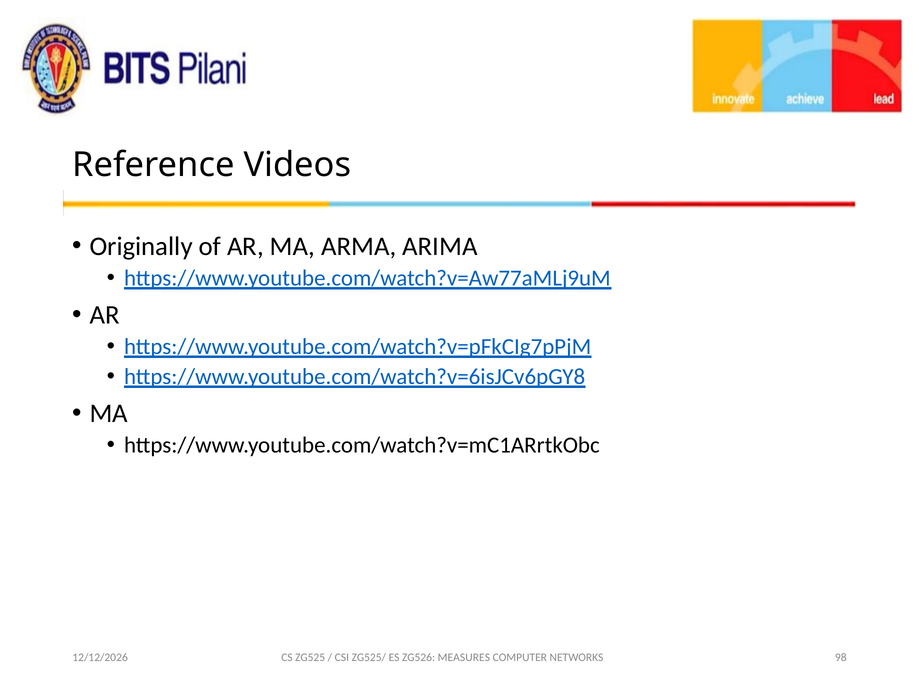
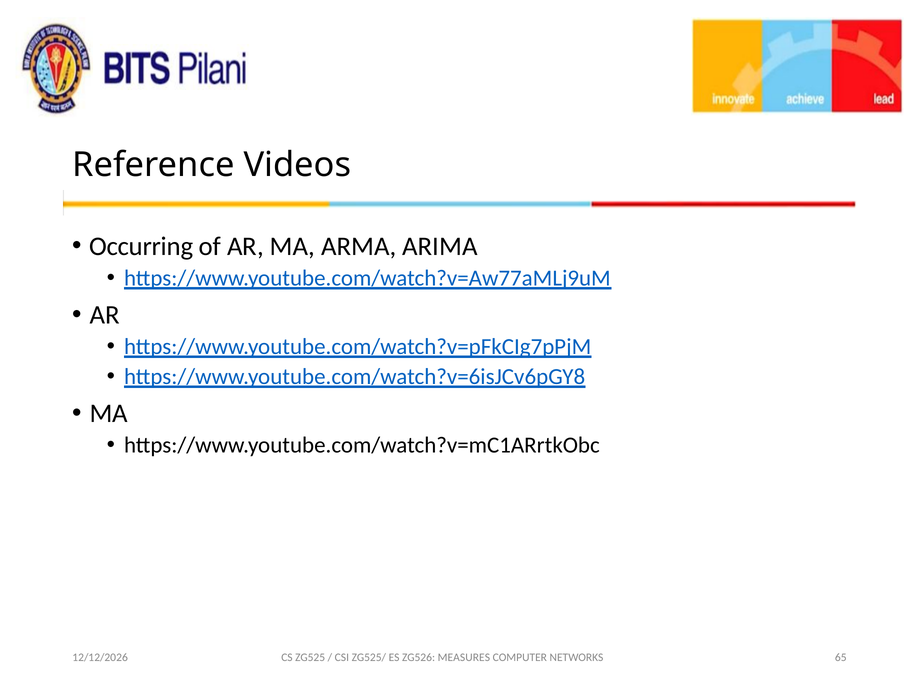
Originally: Originally -> Occurring
98: 98 -> 65
